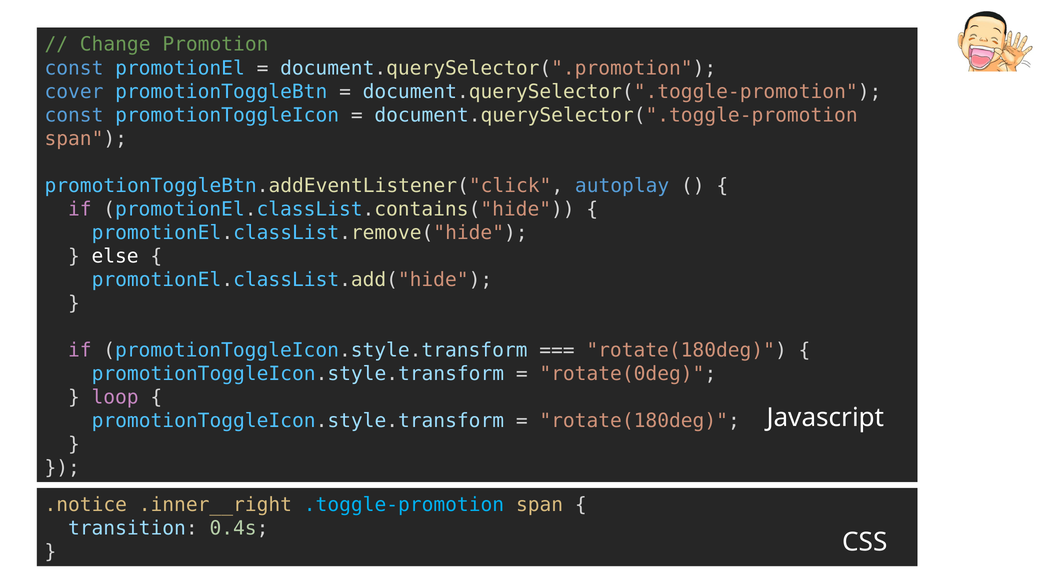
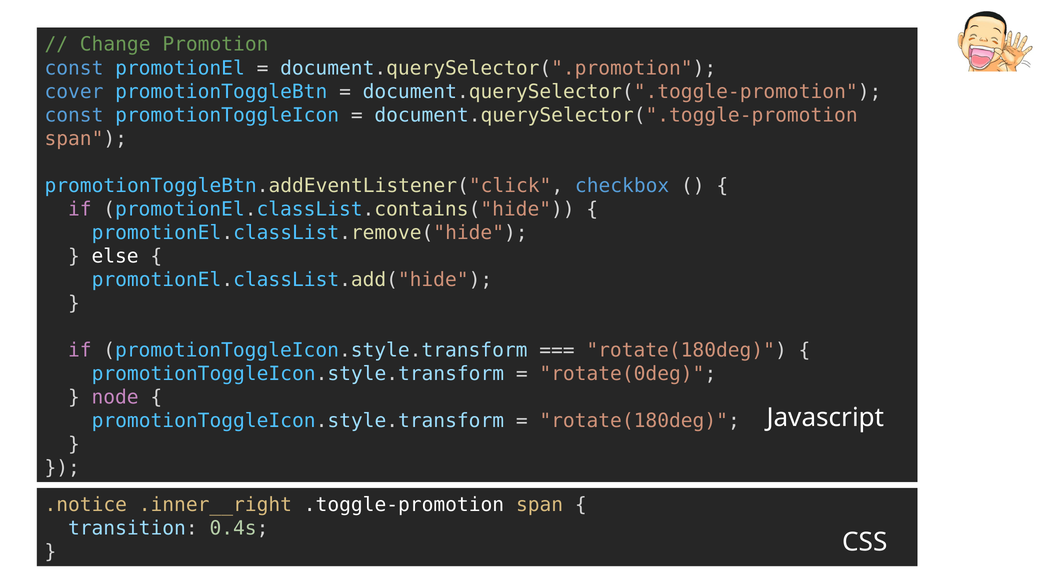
autoplay: autoplay -> checkbox
loop: loop -> node
.toggle-promotion colour: light blue -> white
